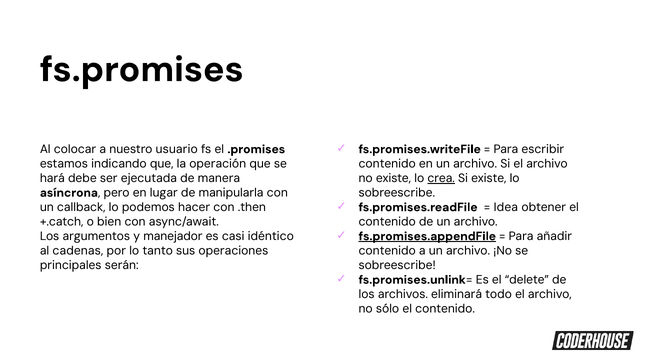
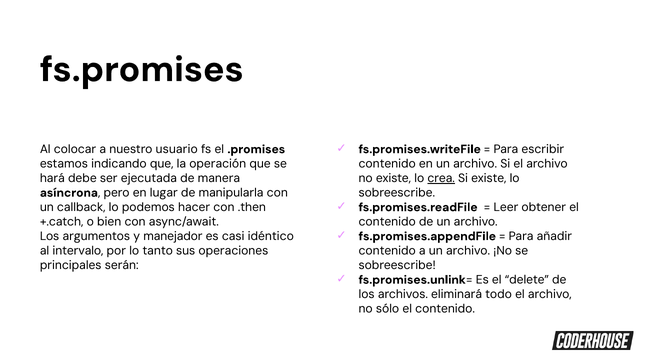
Idea: Idea -> Leer
fs.promises.appendFile underline: present -> none
cadenas: cadenas -> intervalo
